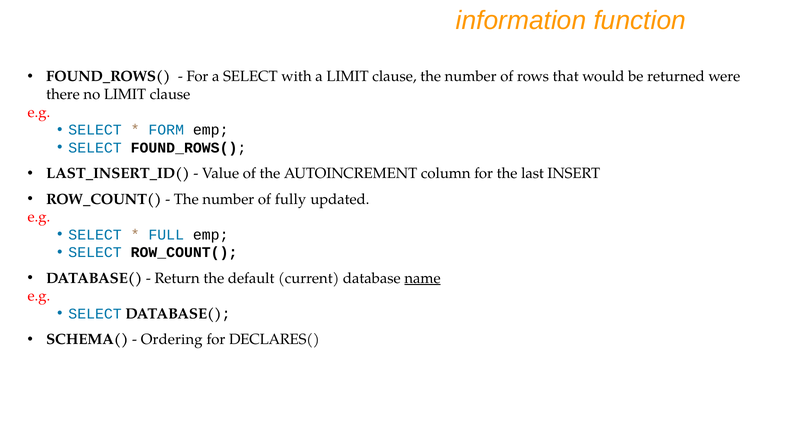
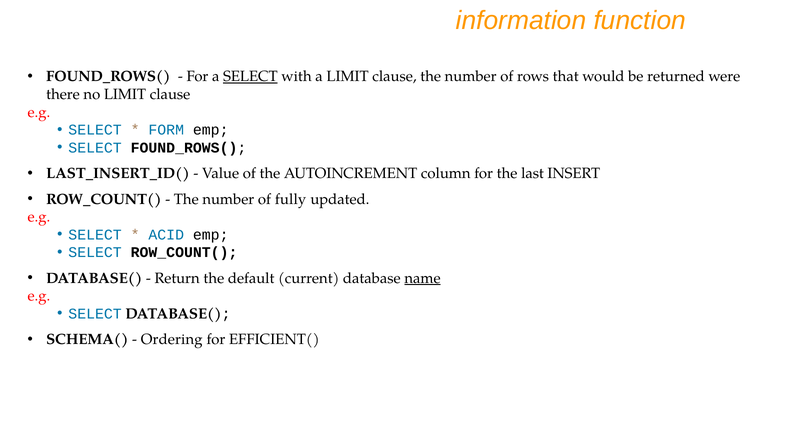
SELECT at (250, 77) underline: none -> present
FULL: FULL -> ACID
DECLARES(: DECLARES( -> EFFICIENT(
